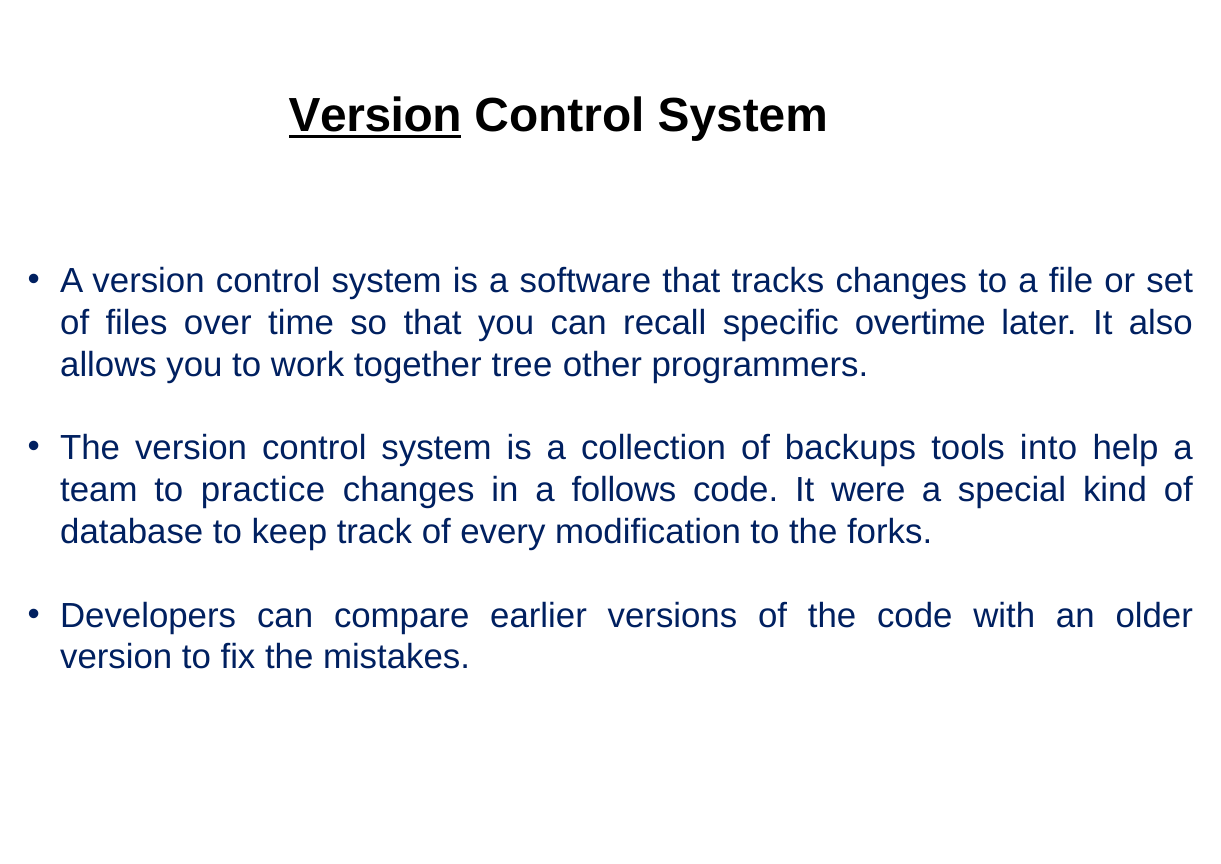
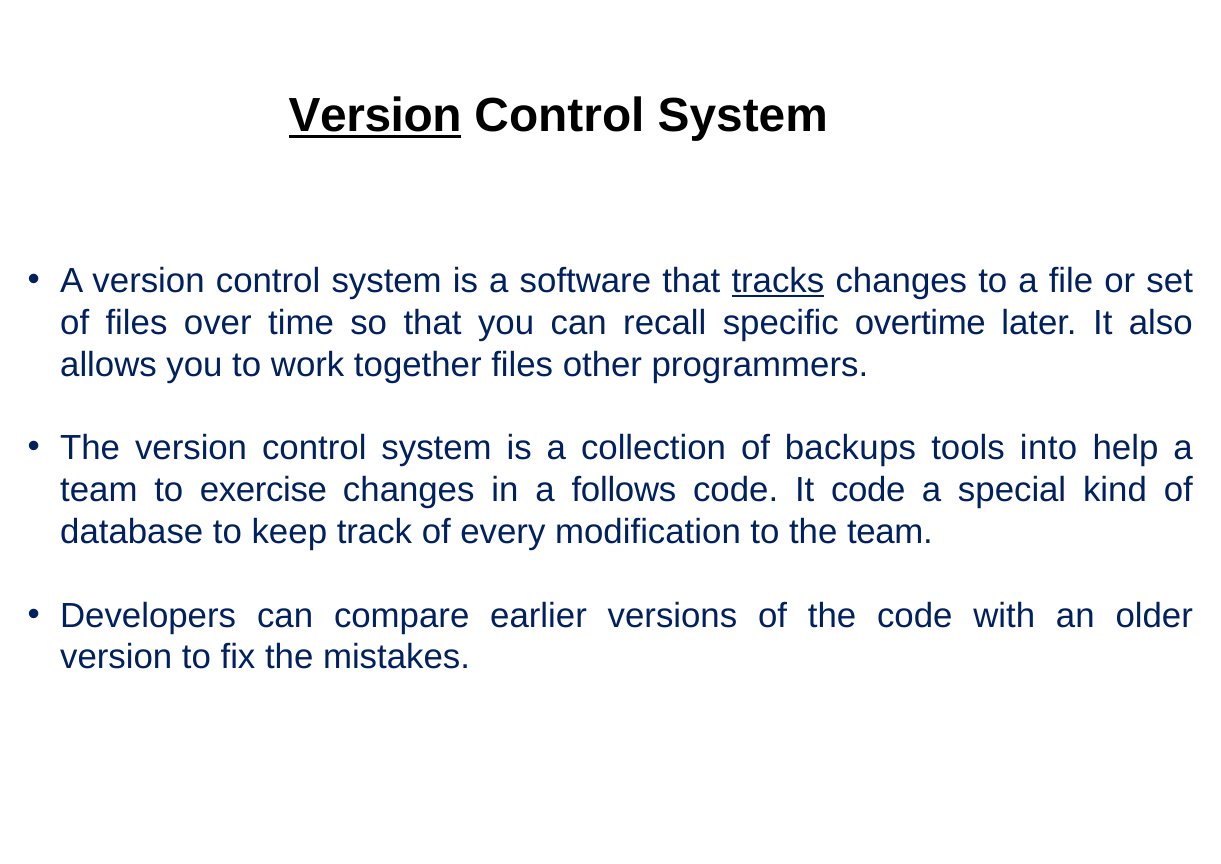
tracks underline: none -> present
together tree: tree -> files
practice: practice -> exercise
It were: were -> code
the forks: forks -> team
